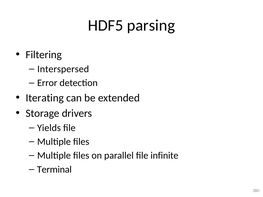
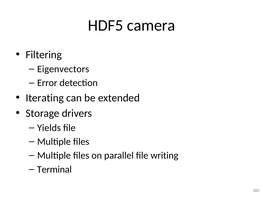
parsing: parsing -> camera
Interspersed: Interspersed -> Eigenvectors
infinite: infinite -> writing
